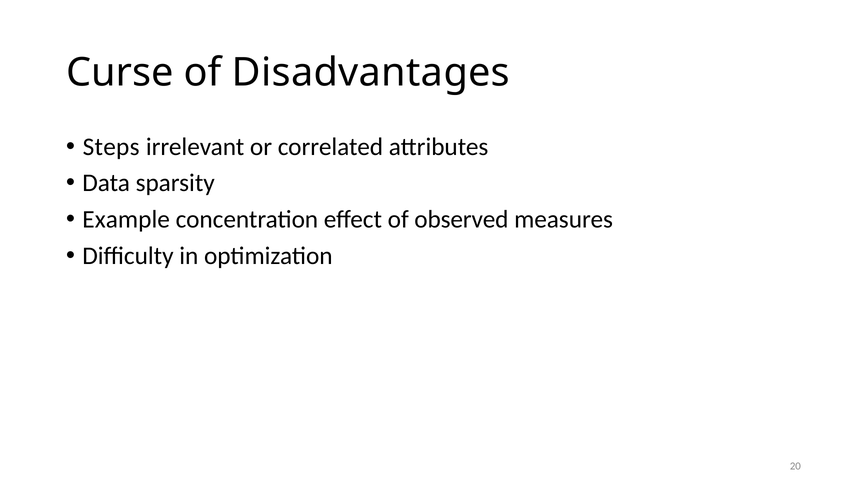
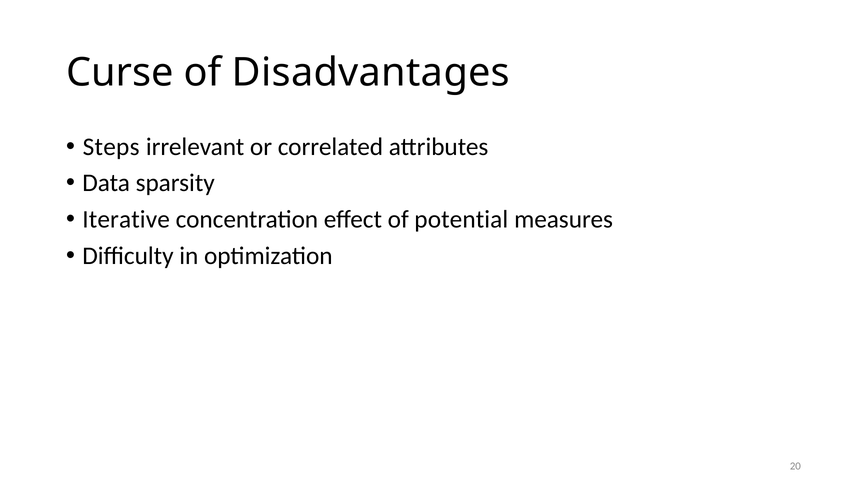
Example: Example -> Iterative
observed: observed -> potential
